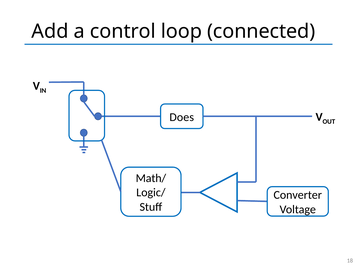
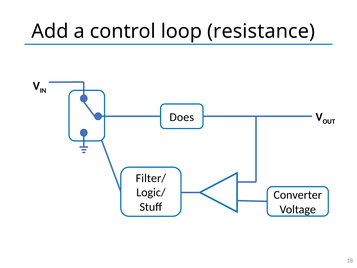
connected: connected -> resistance
Math/: Math/ -> Filter/
